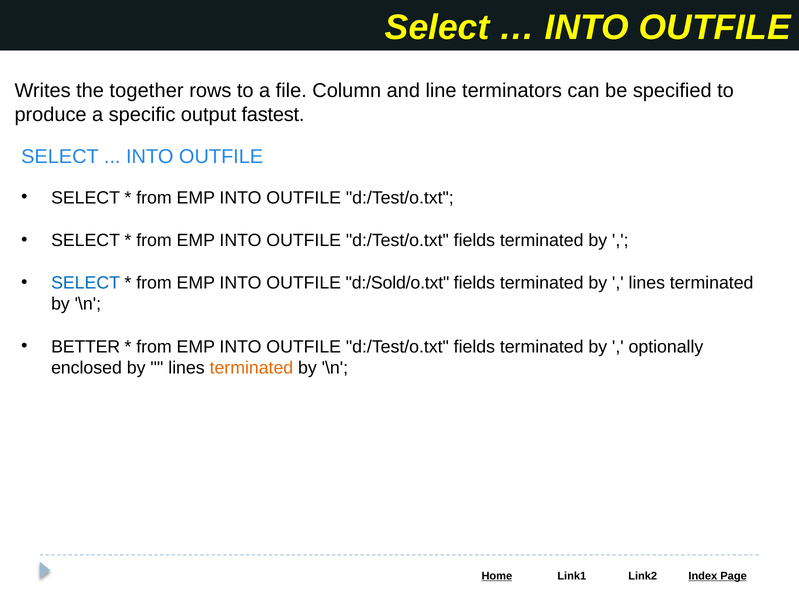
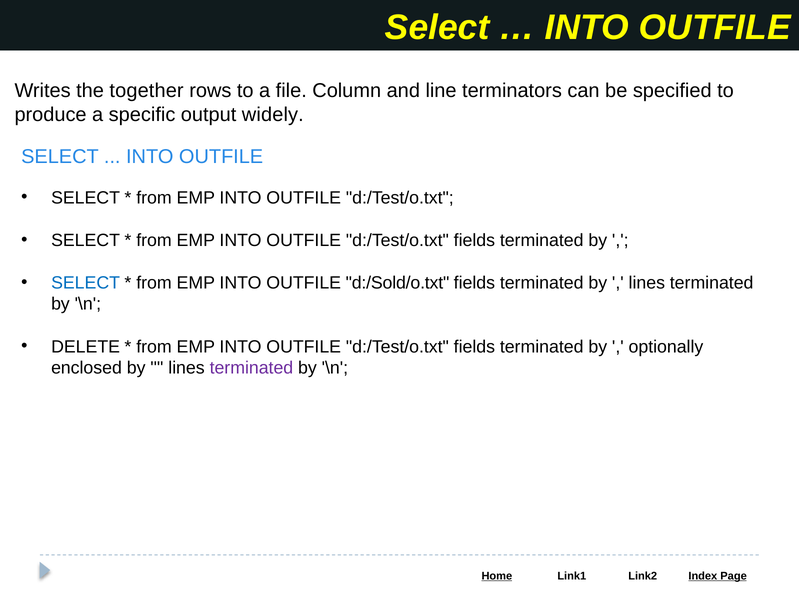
fastest: fastest -> widely
BETTER: BETTER -> DELETE
terminated at (251, 368) colour: orange -> purple
